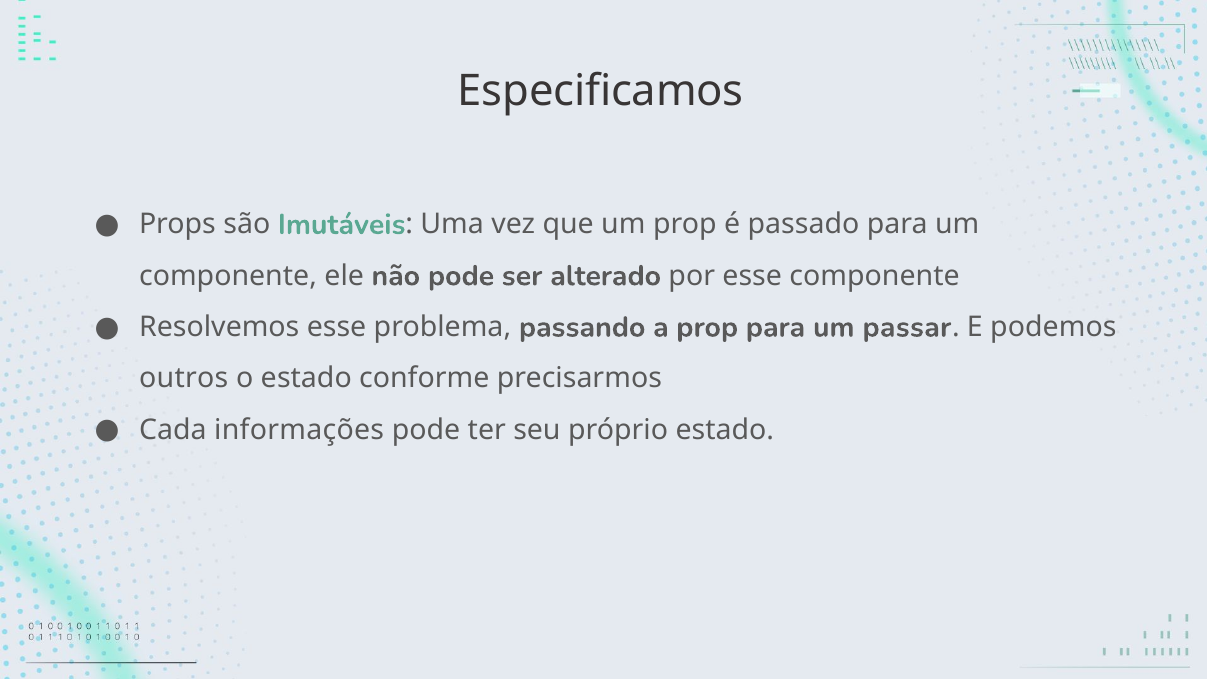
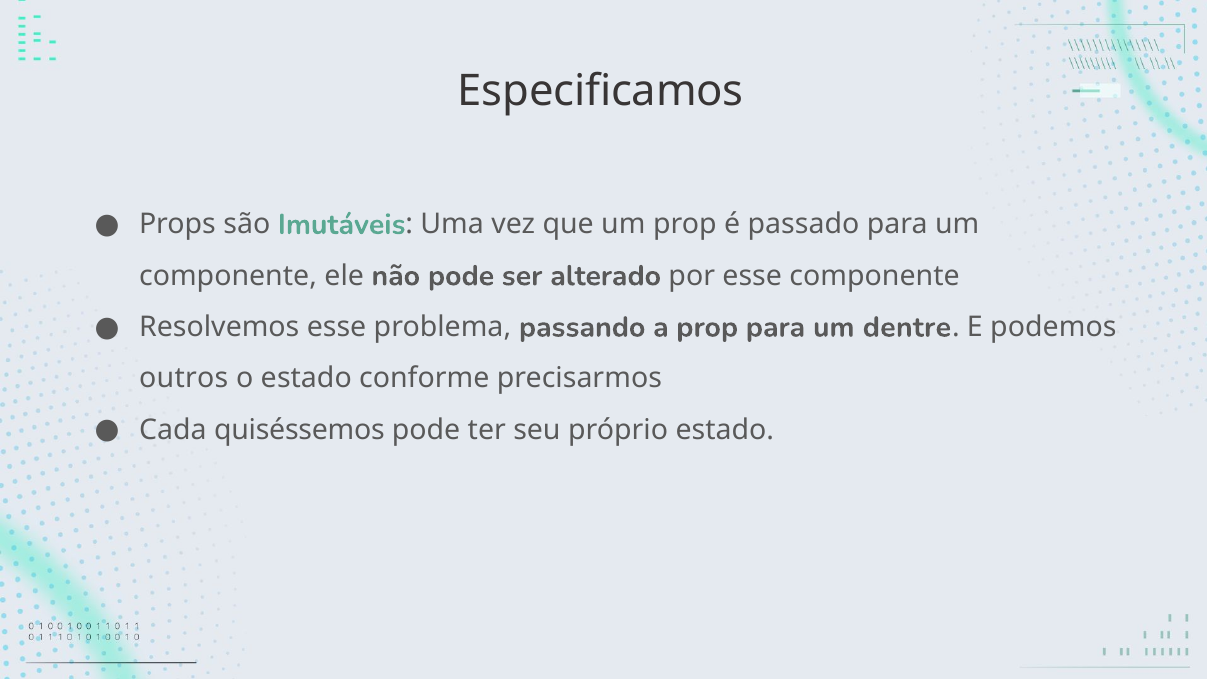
passar: passar -> dentre
informações: informações -> quiséssemos
